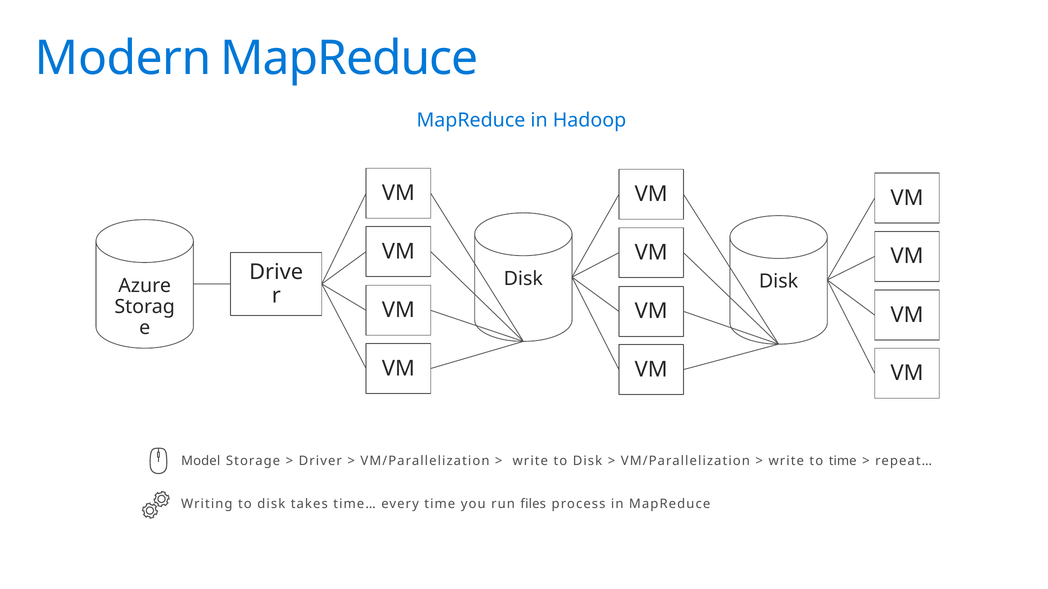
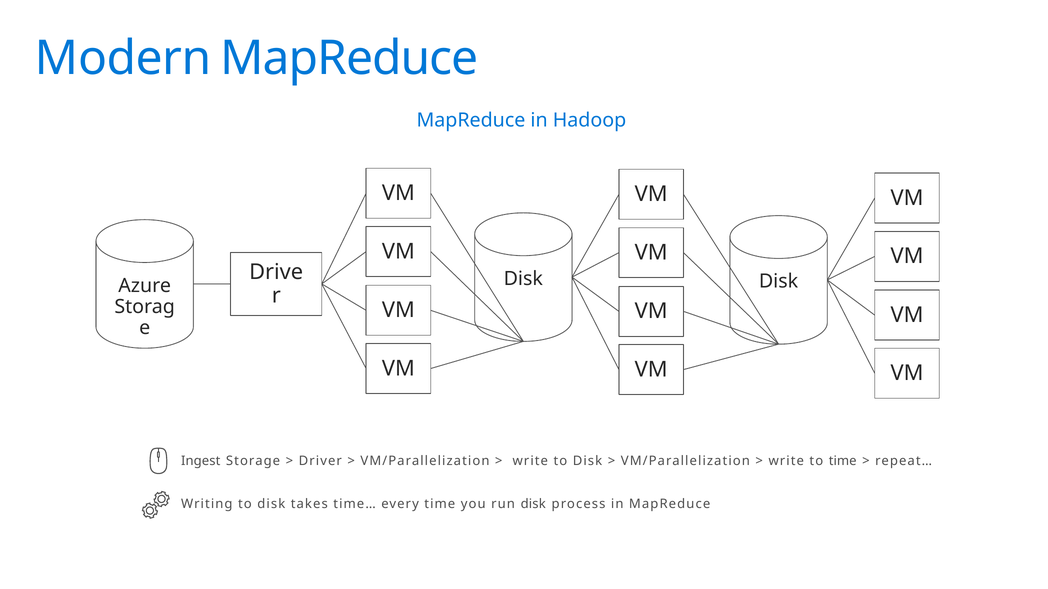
Model: Model -> Ingest
run files: files -> disk
